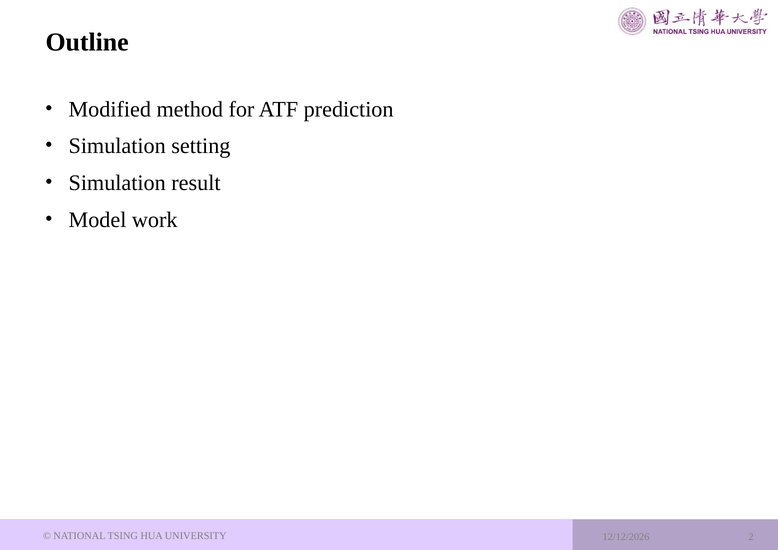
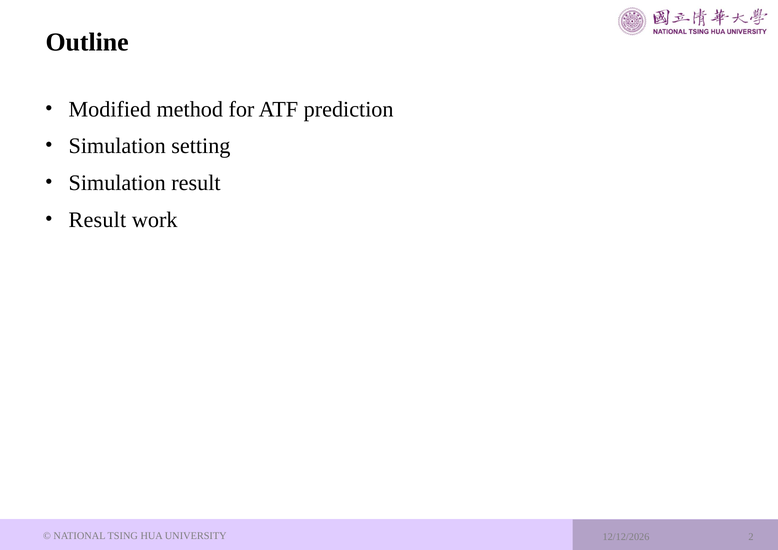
Model at (97, 220): Model -> Result
